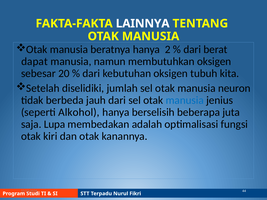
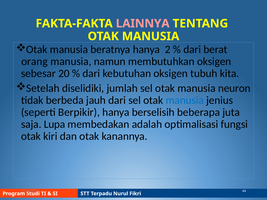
LAINNYA colour: white -> pink
dapat: dapat -> orang
Alkohol: Alkohol -> Berpikir
